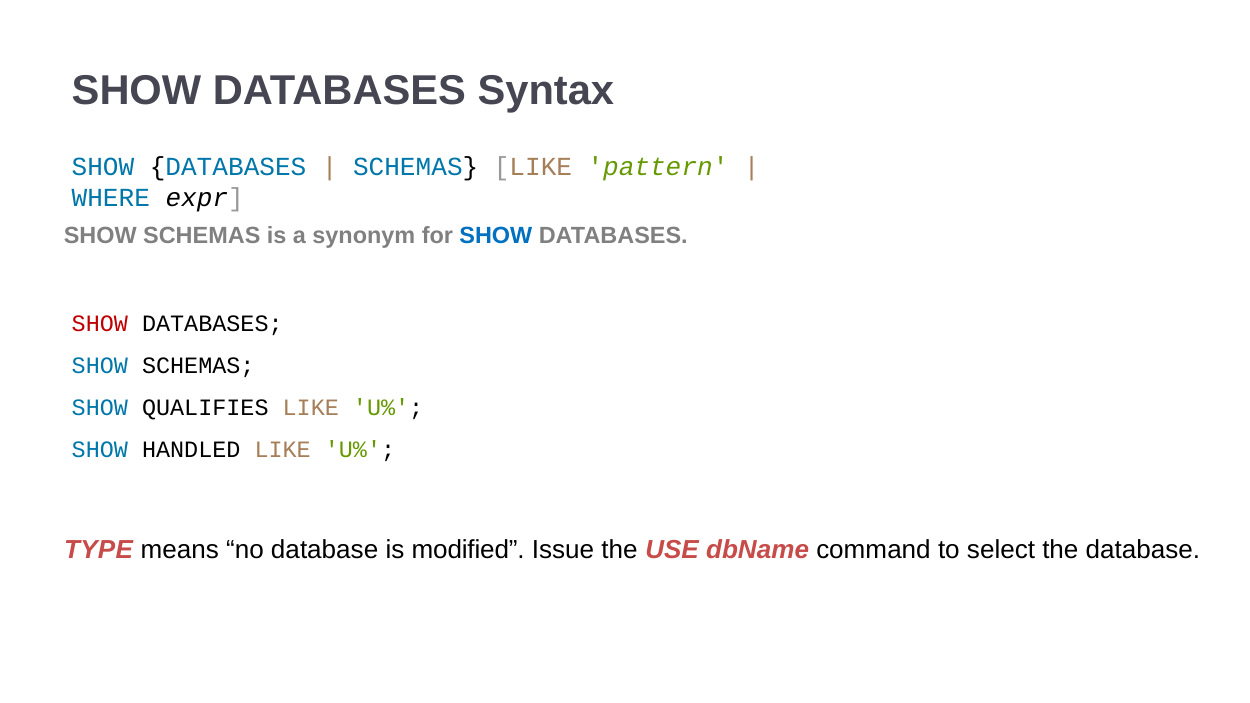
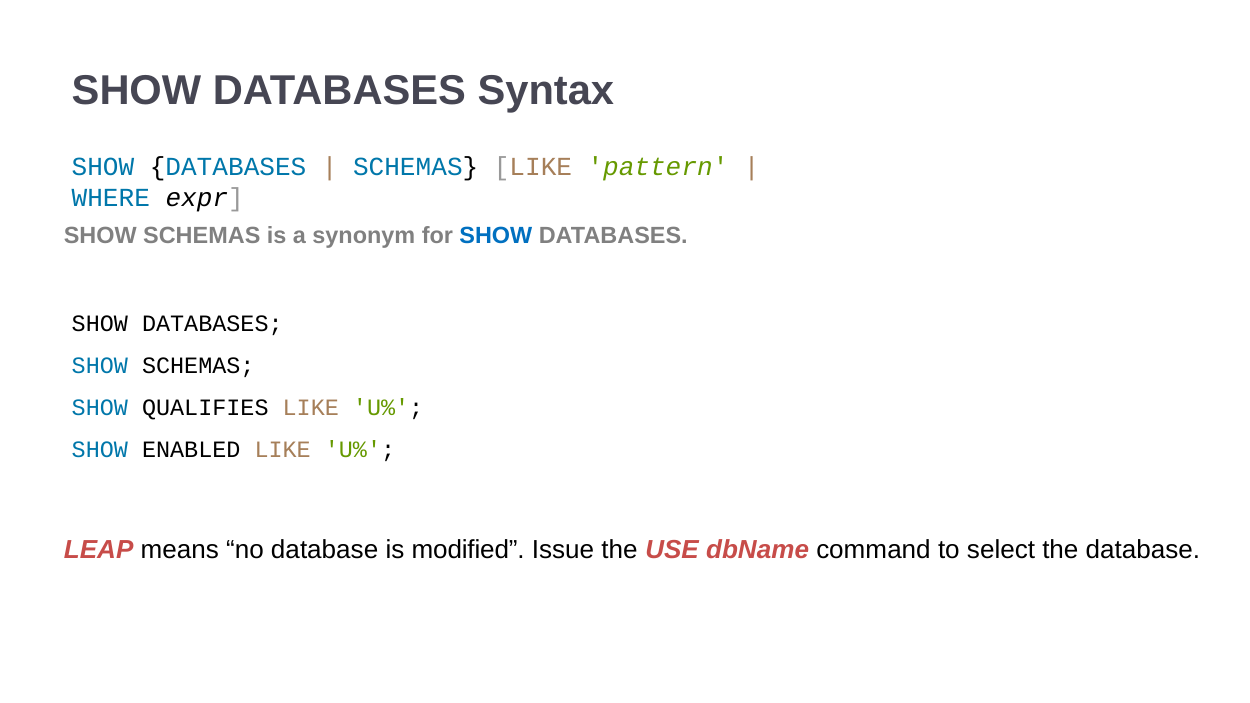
SHOW at (100, 323) colour: red -> black
HANDLED: HANDLED -> ENABLED
TYPE: TYPE -> LEAP
